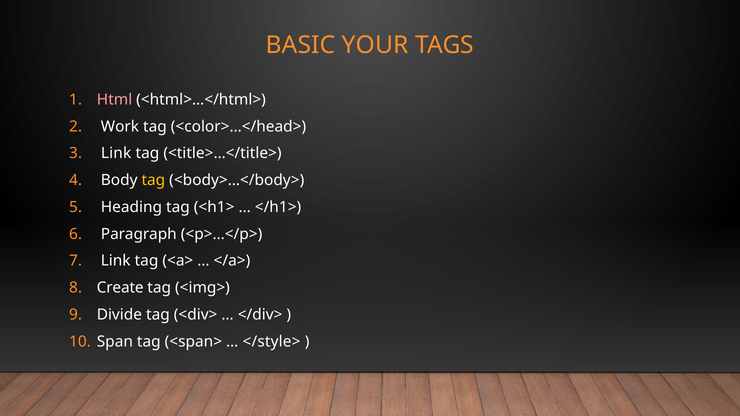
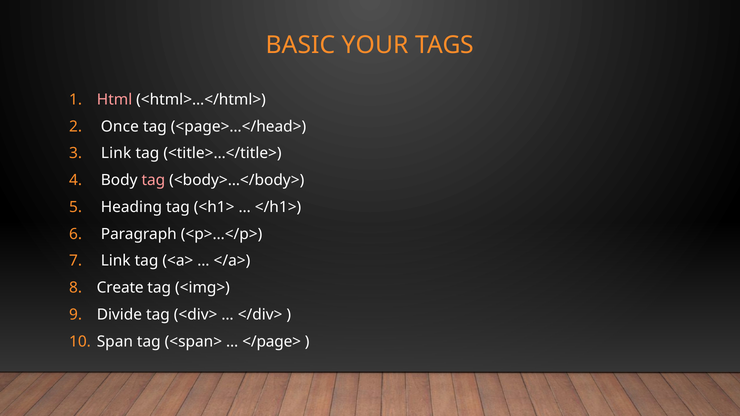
Work: Work -> Once
<color>…</head>: <color>…</head> -> <page>…</head>
tag at (153, 180) colour: yellow -> pink
</style>: </style> -> </page>
